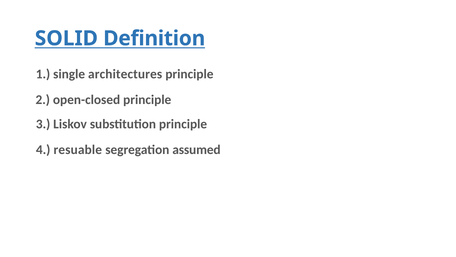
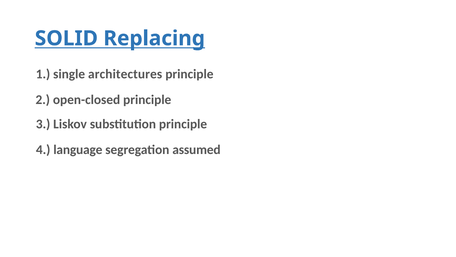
Definition: Definition -> Replacing
resuable: resuable -> language
